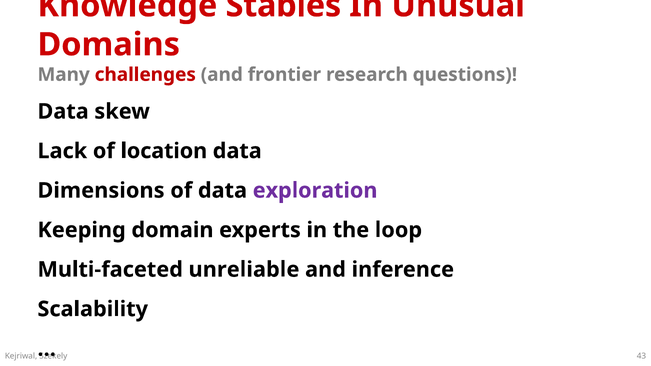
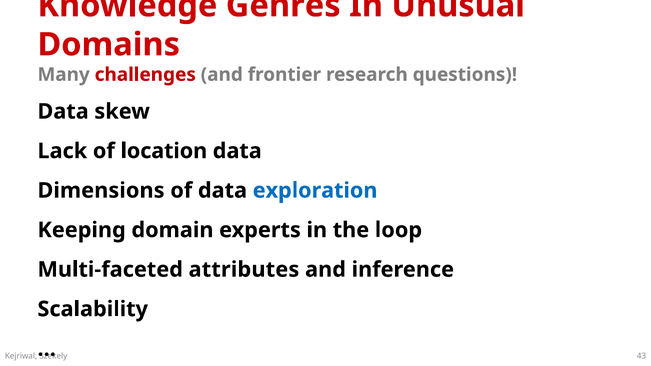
Stables: Stables -> Genres
exploration colour: purple -> blue
unreliable: unreliable -> attributes
